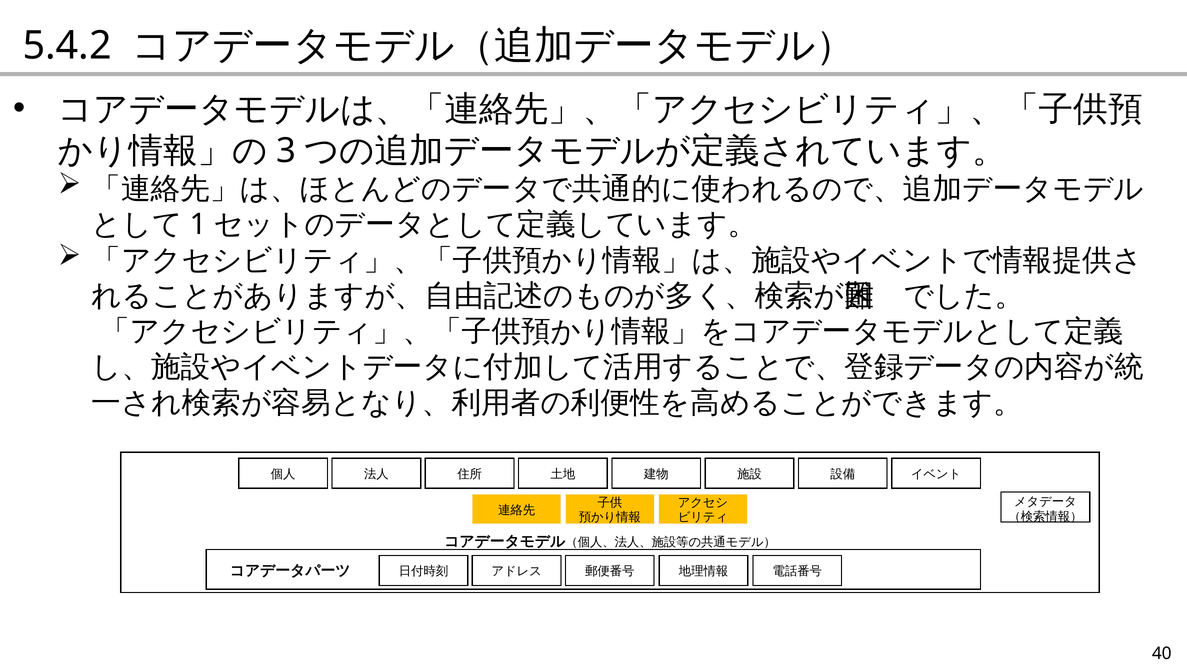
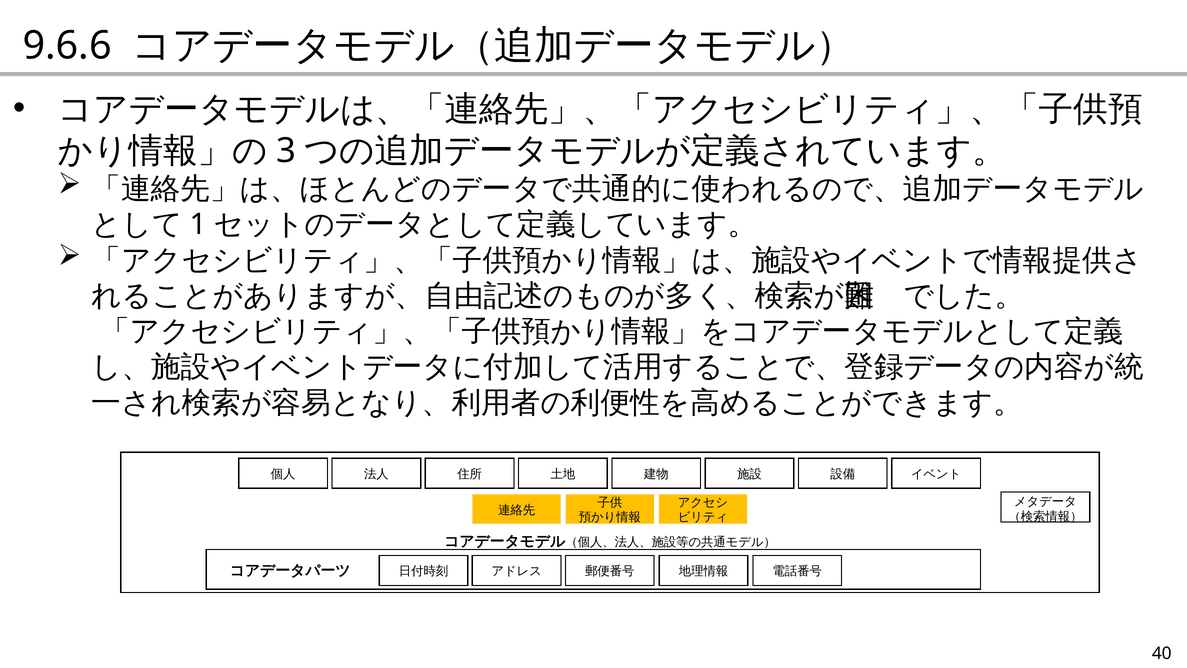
5.4.2: 5.4.2 -> 9.6.6
